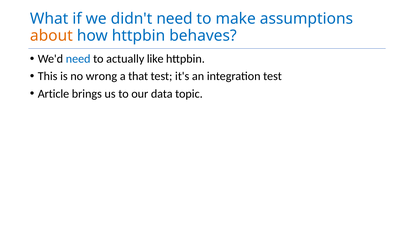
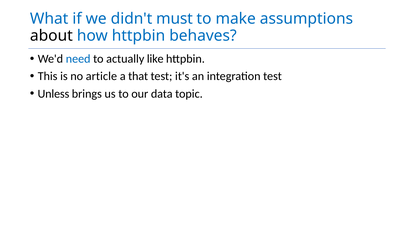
didn't need: need -> must
about colour: orange -> black
wrong: wrong -> article
Article: Article -> Unless
